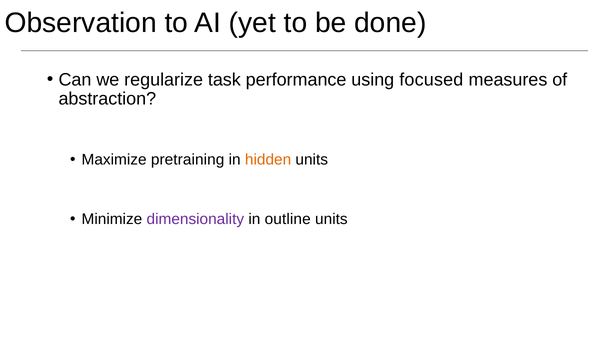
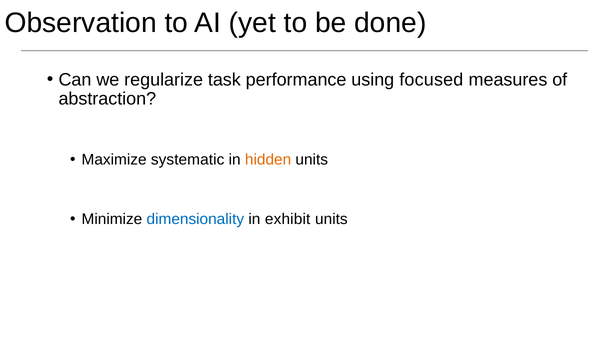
pretraining: pretraining -> systematic
dimensionality colour: purple -> blue
outline: outline -> exhibit
